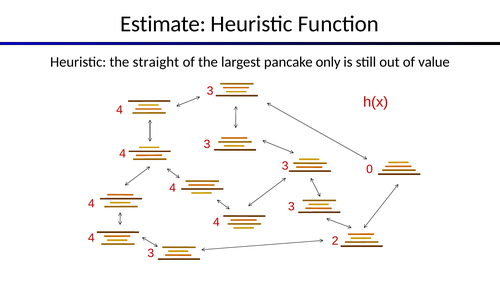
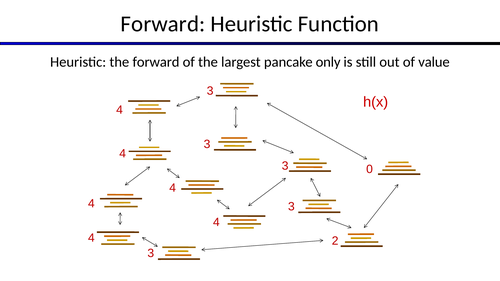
Estimate at (163, 24): Estimate -> Forward
the straight: straight -> forward
